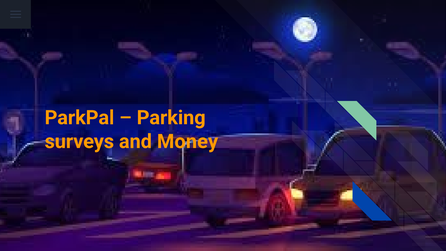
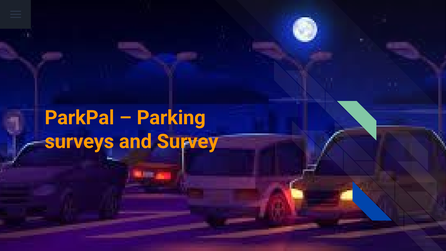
Money: Money -> Survey
